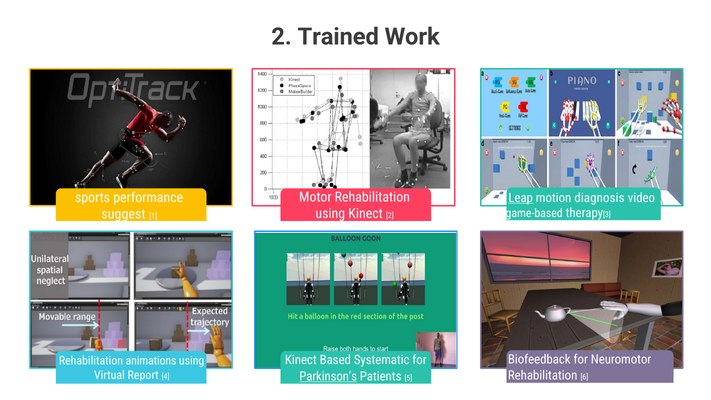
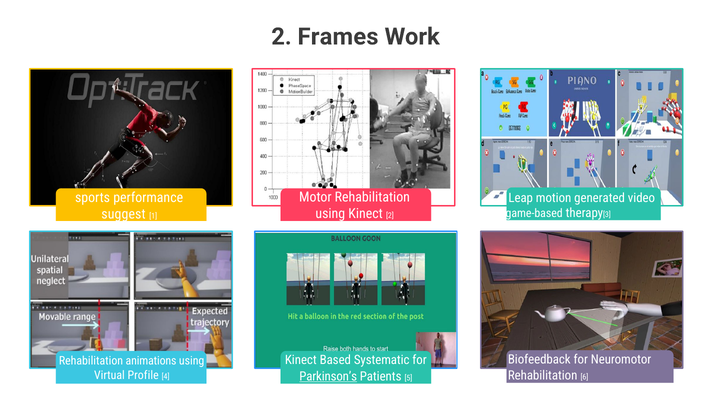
Trained: Trained -> Frames
Leap underline: present -> none
diagnosis: diagnosis -> generated
Report: Report -> Profile
